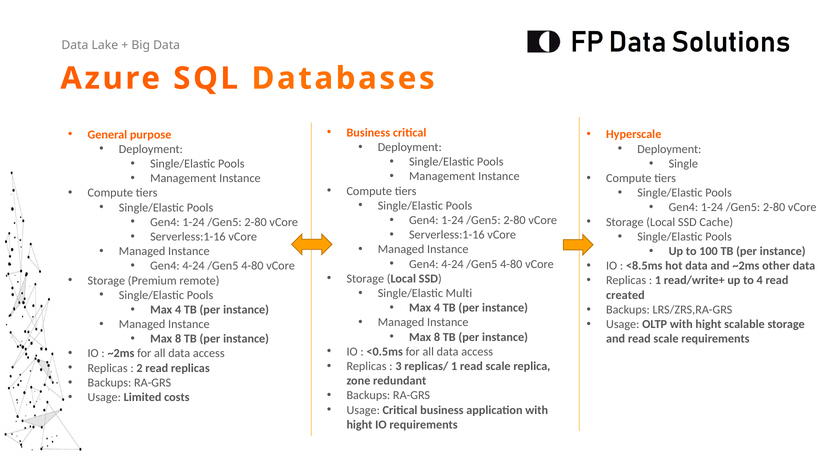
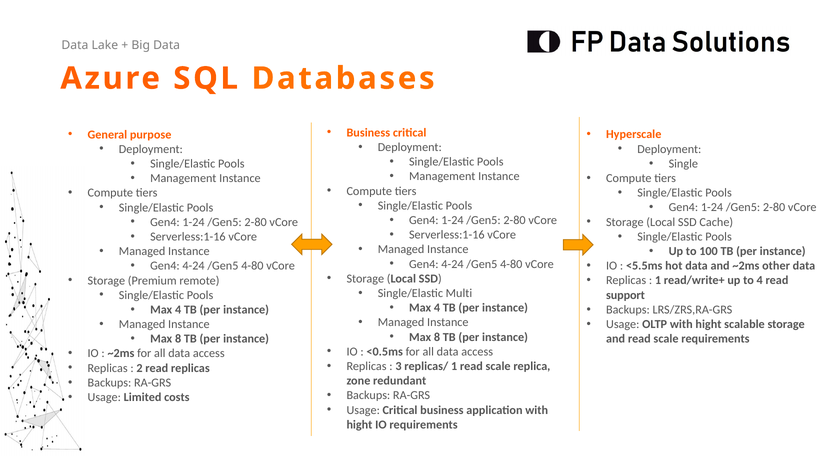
<8.5ms: <8.5ms -> <5.5ms
created: created -> support
